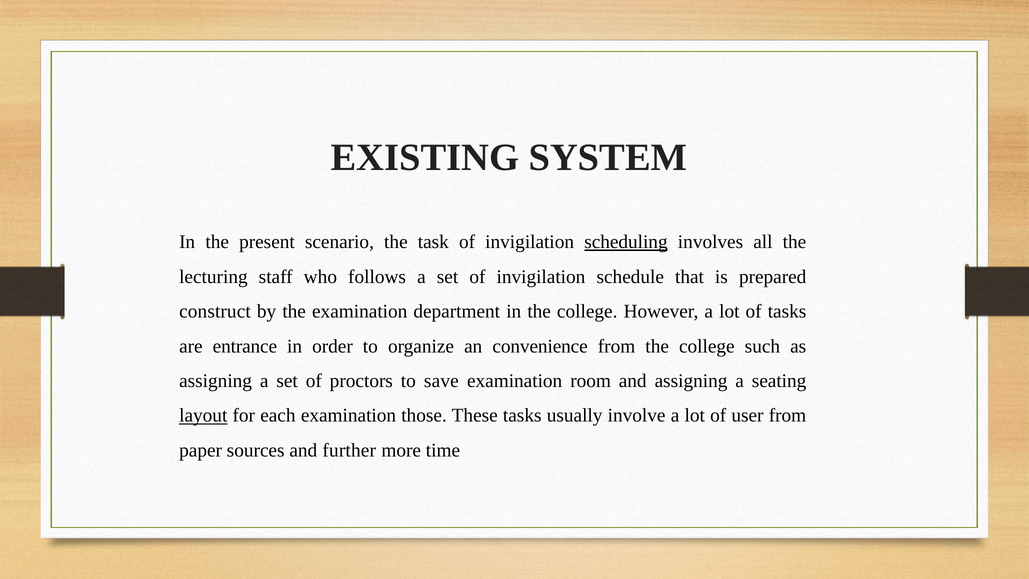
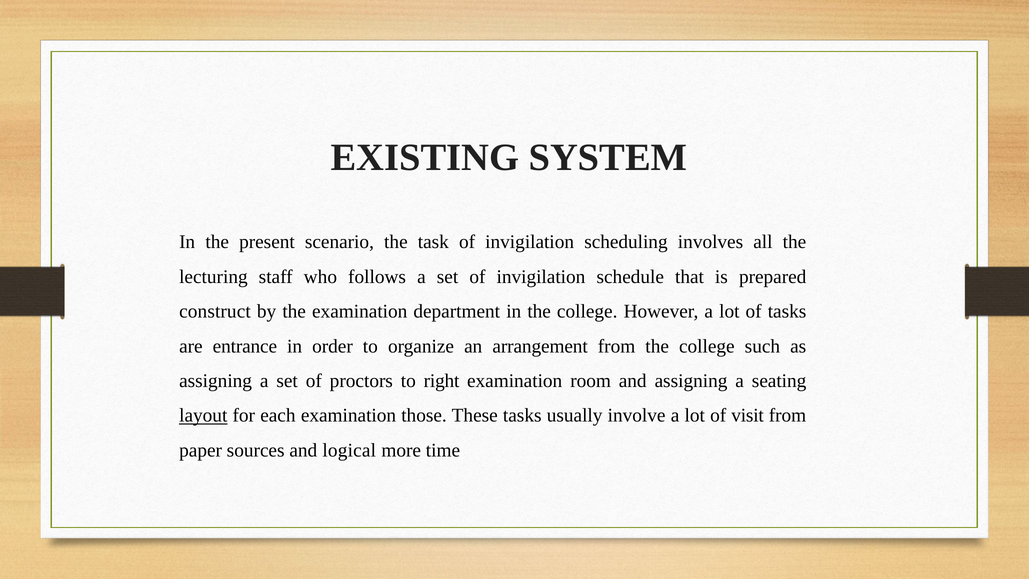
scheduling underline: present -> none
convenience: convenience -> arrangement
save: save -> right
user: user -> visit
further: further -> logical
